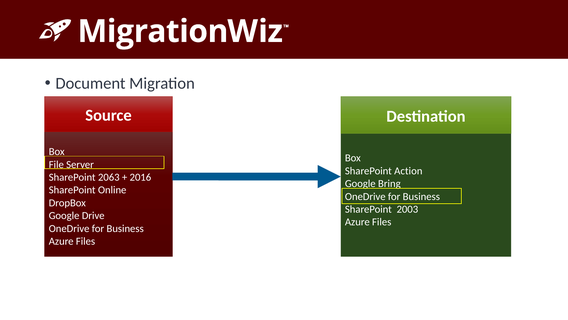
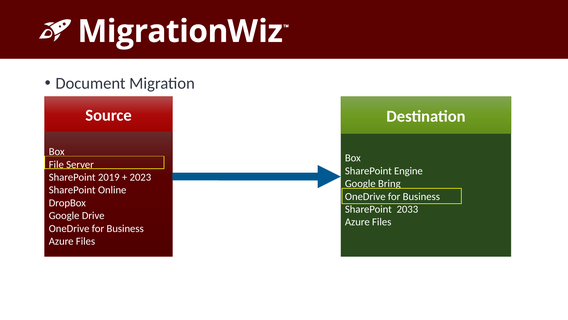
Action: Action -> Engine
2063: 2063 -> 2019
2016: 2016 -> 2023
2003: 2003 -> 2033
